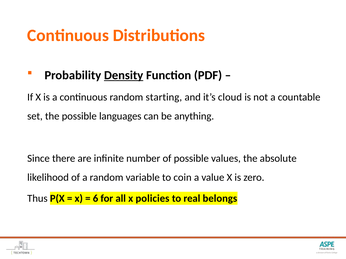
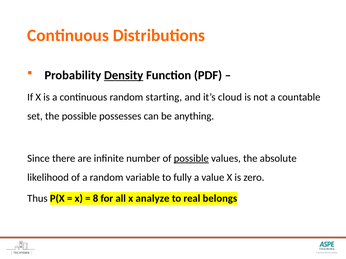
languages: languages -> possesses
possible at (191, 159) underline: none -> present
coin: coin -> fully
6: 6 -> 8
policies: policies -> analyze
